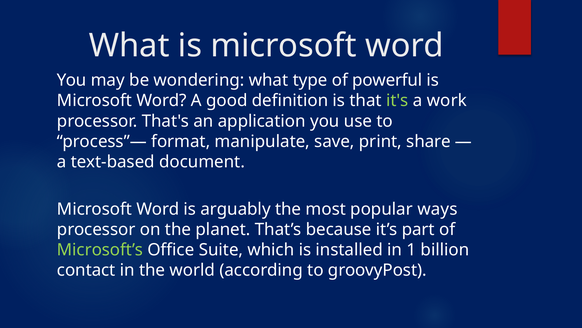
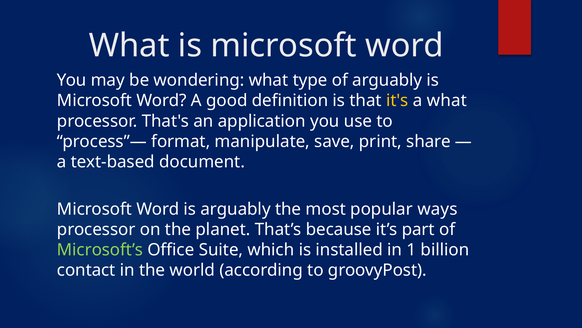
of powerful: powerful -> arguably
it's colour: light green -> yellow
a work: work -> what
